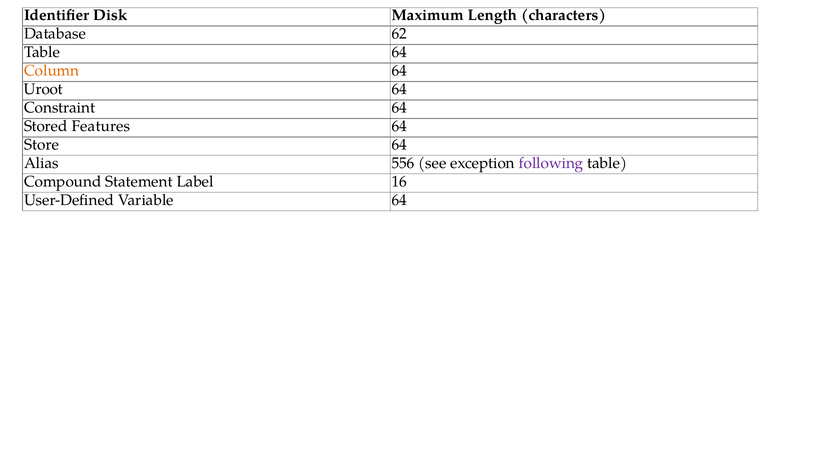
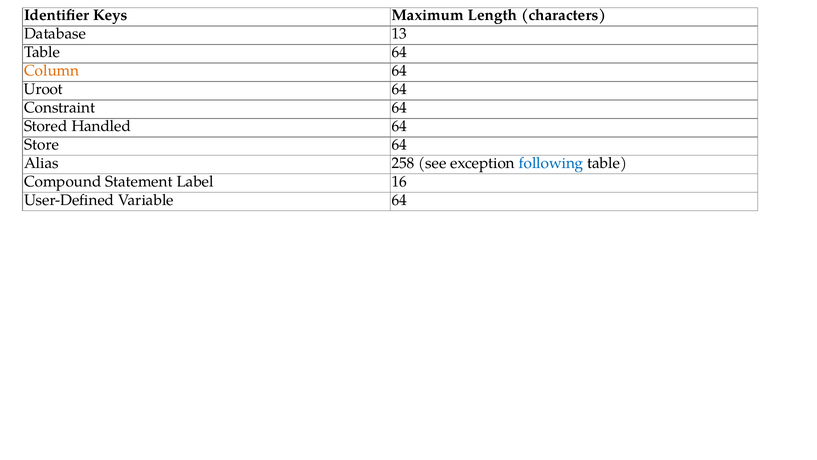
Disk: Disk -> Keys
62: 62 -> 13
Features: Features -> Handled
556: 556 -> 258
following colour: purple -> blue
